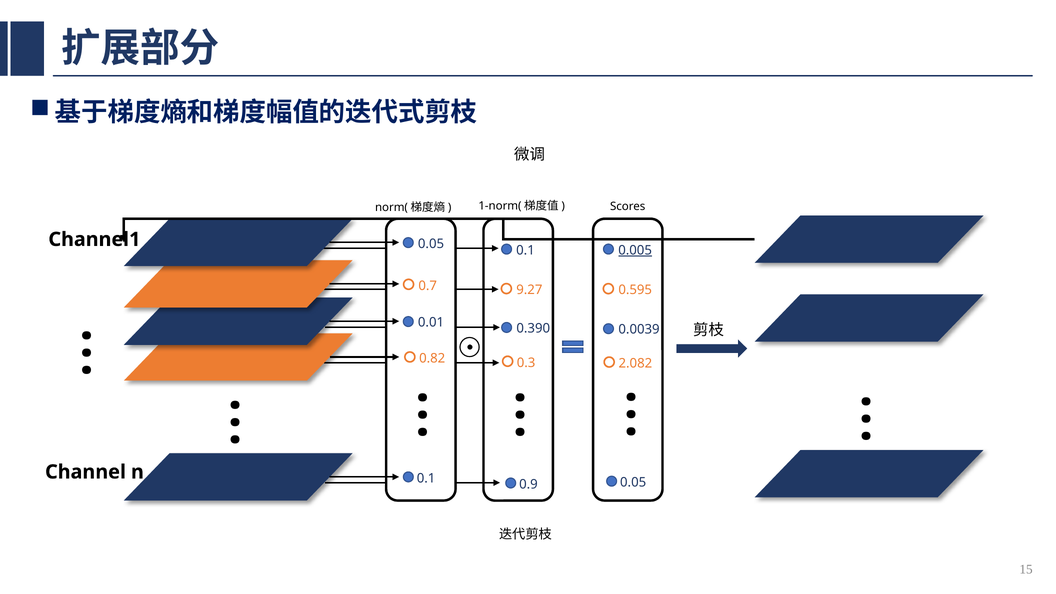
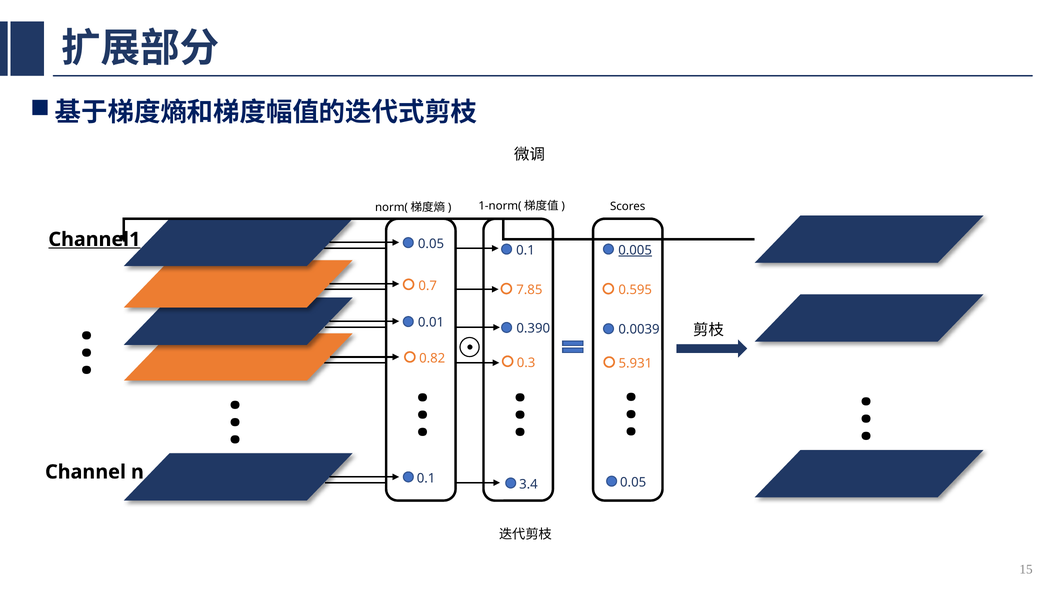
Channel1 underline: none -> present
9.27: 9.27 -> 7.85
2.082: 2.082 -> 5.931
0.9: 0.9 -> 3.4
